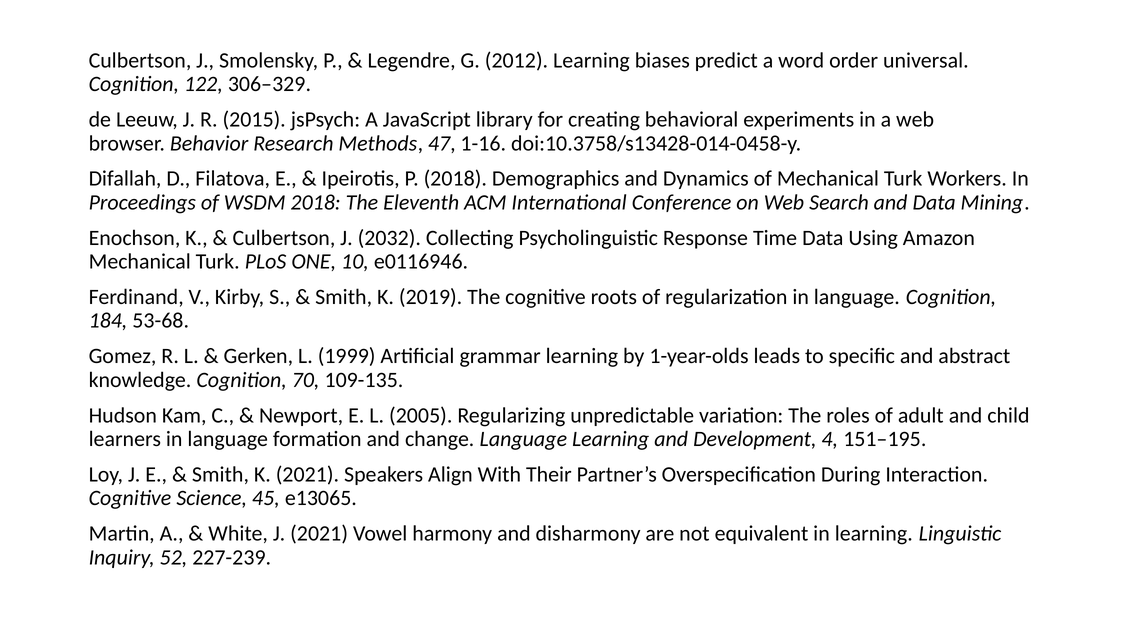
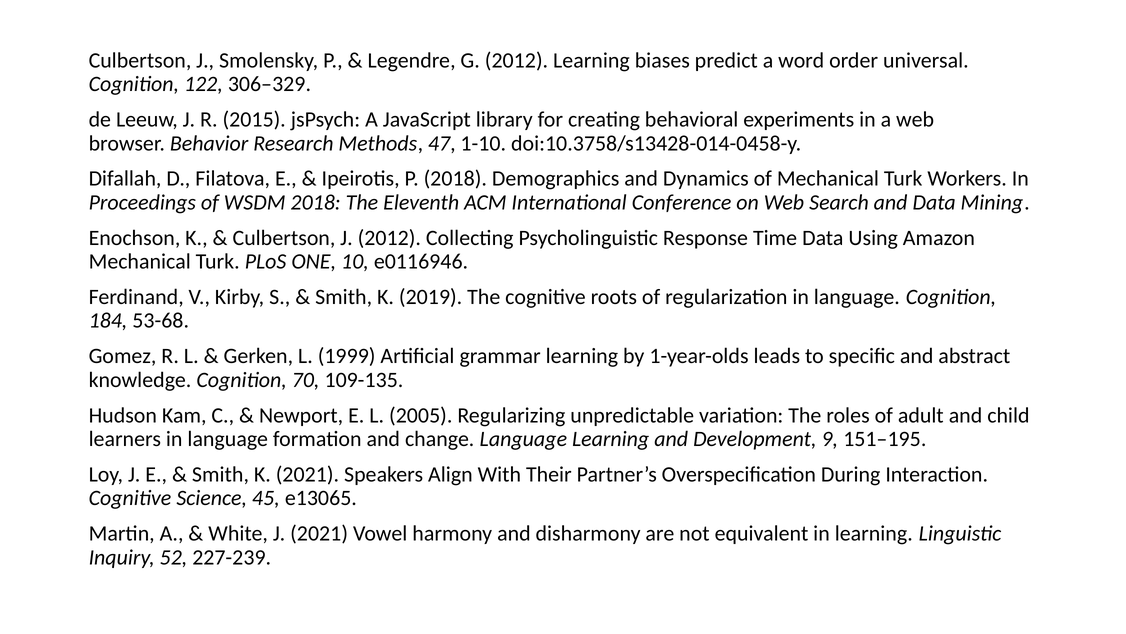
1-16: 1-16 -> 1-10
J 2032: 2032 -> 2012
4: 4 -> 9
